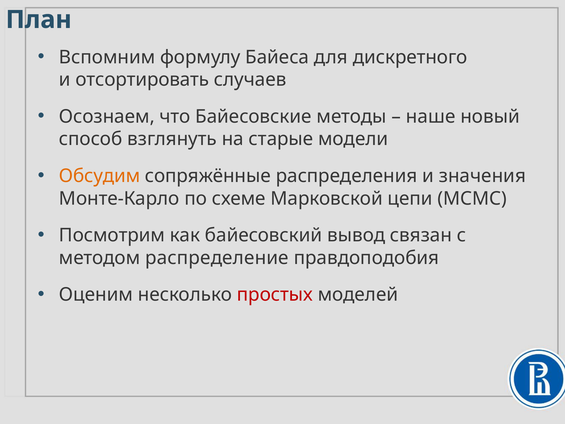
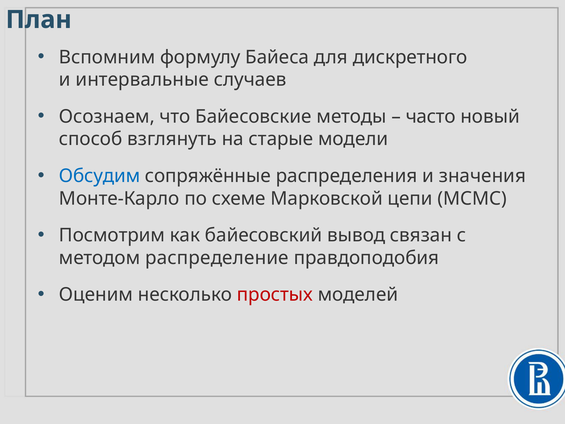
отсортировать: отсортировать -> интервальные
наше: наше -> часто
Обсудим colour: orange -> blue
